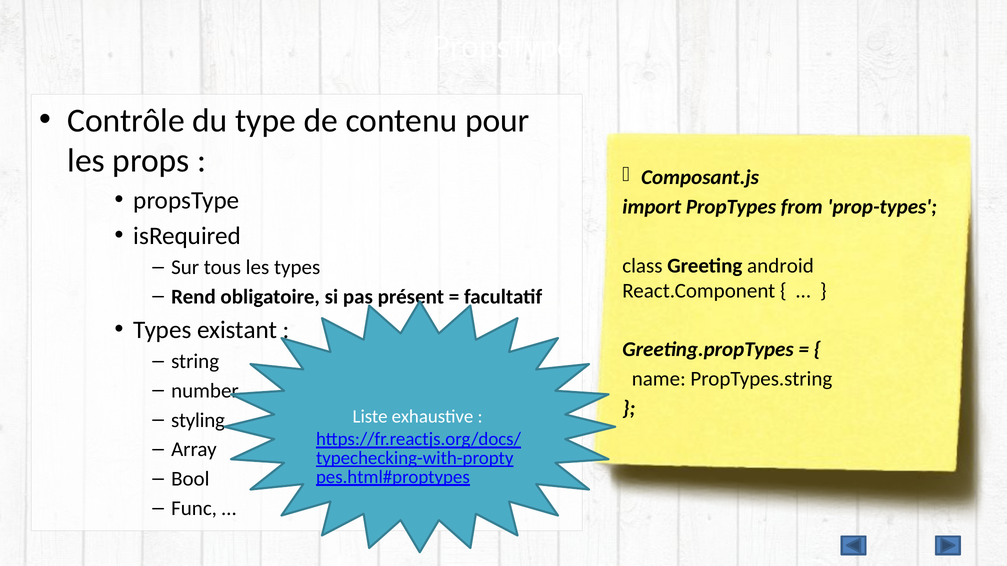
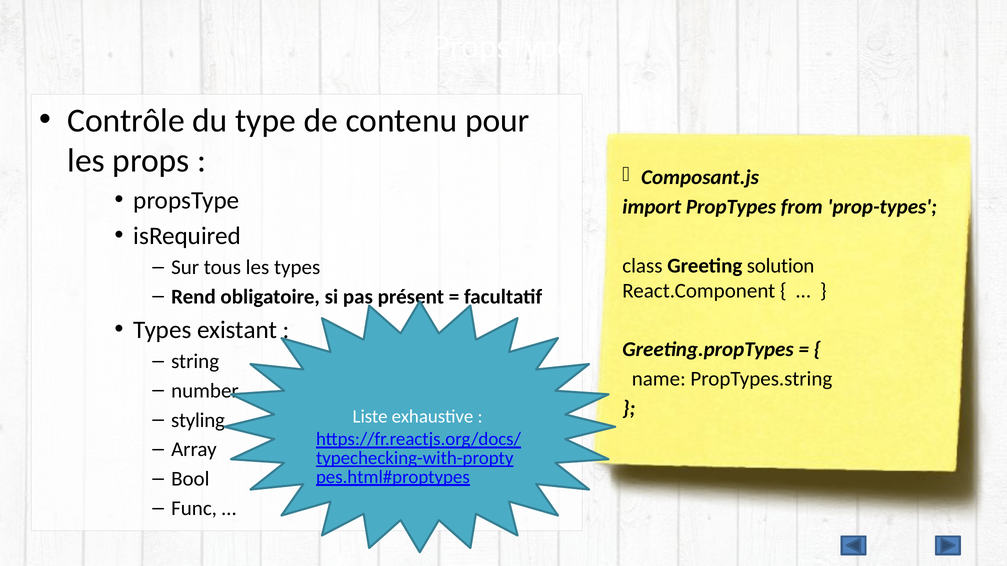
android: android -> solution
